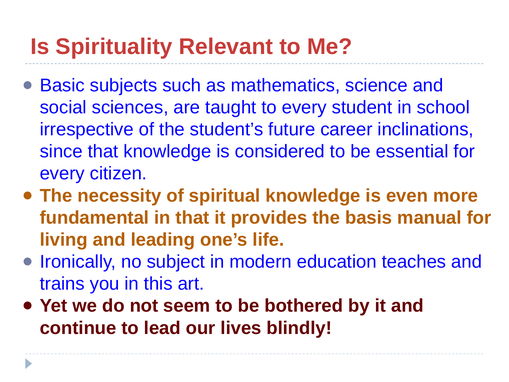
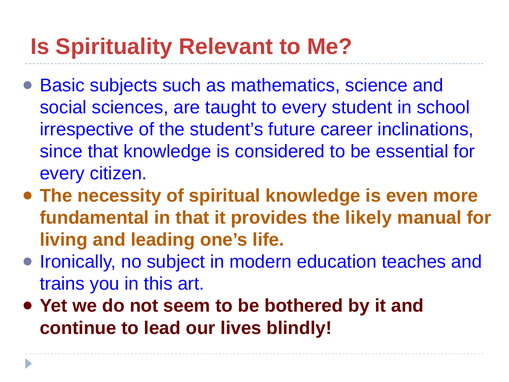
basis: basis -> likely
